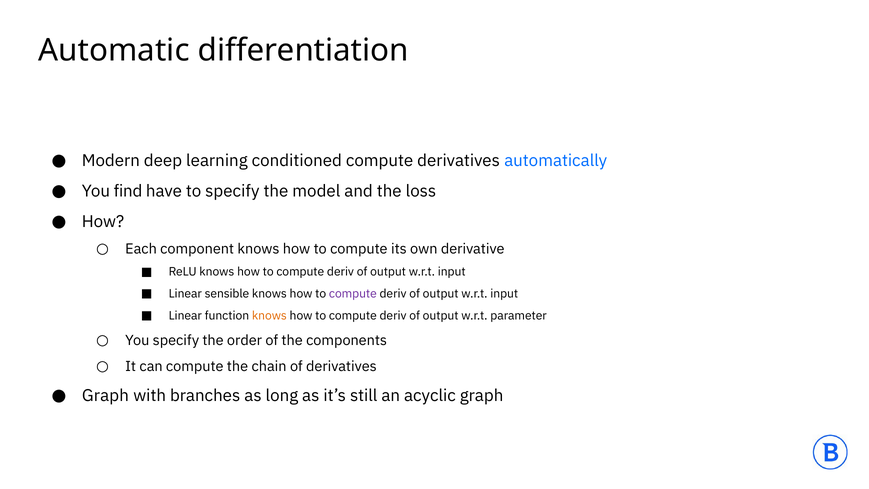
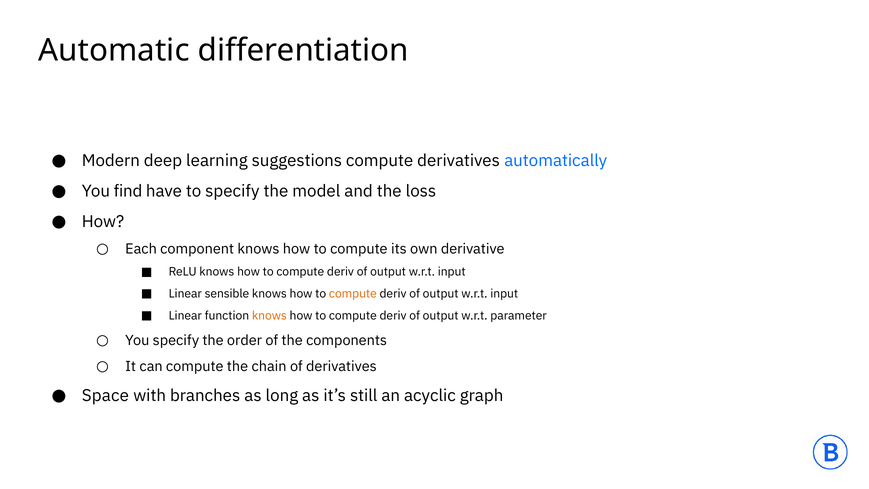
conditioned: conditioned -> suggestions
compute at (353, 294) colour: purple -> orange
Graph at (105, 395): Graph -> Space
